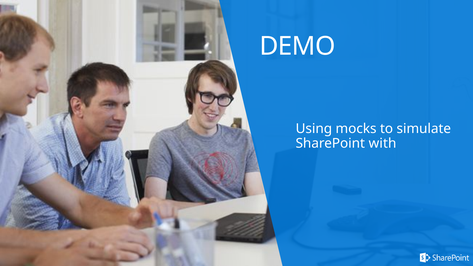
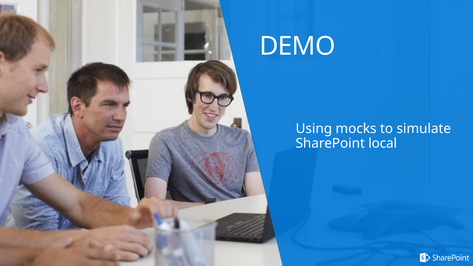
with: with -> local
